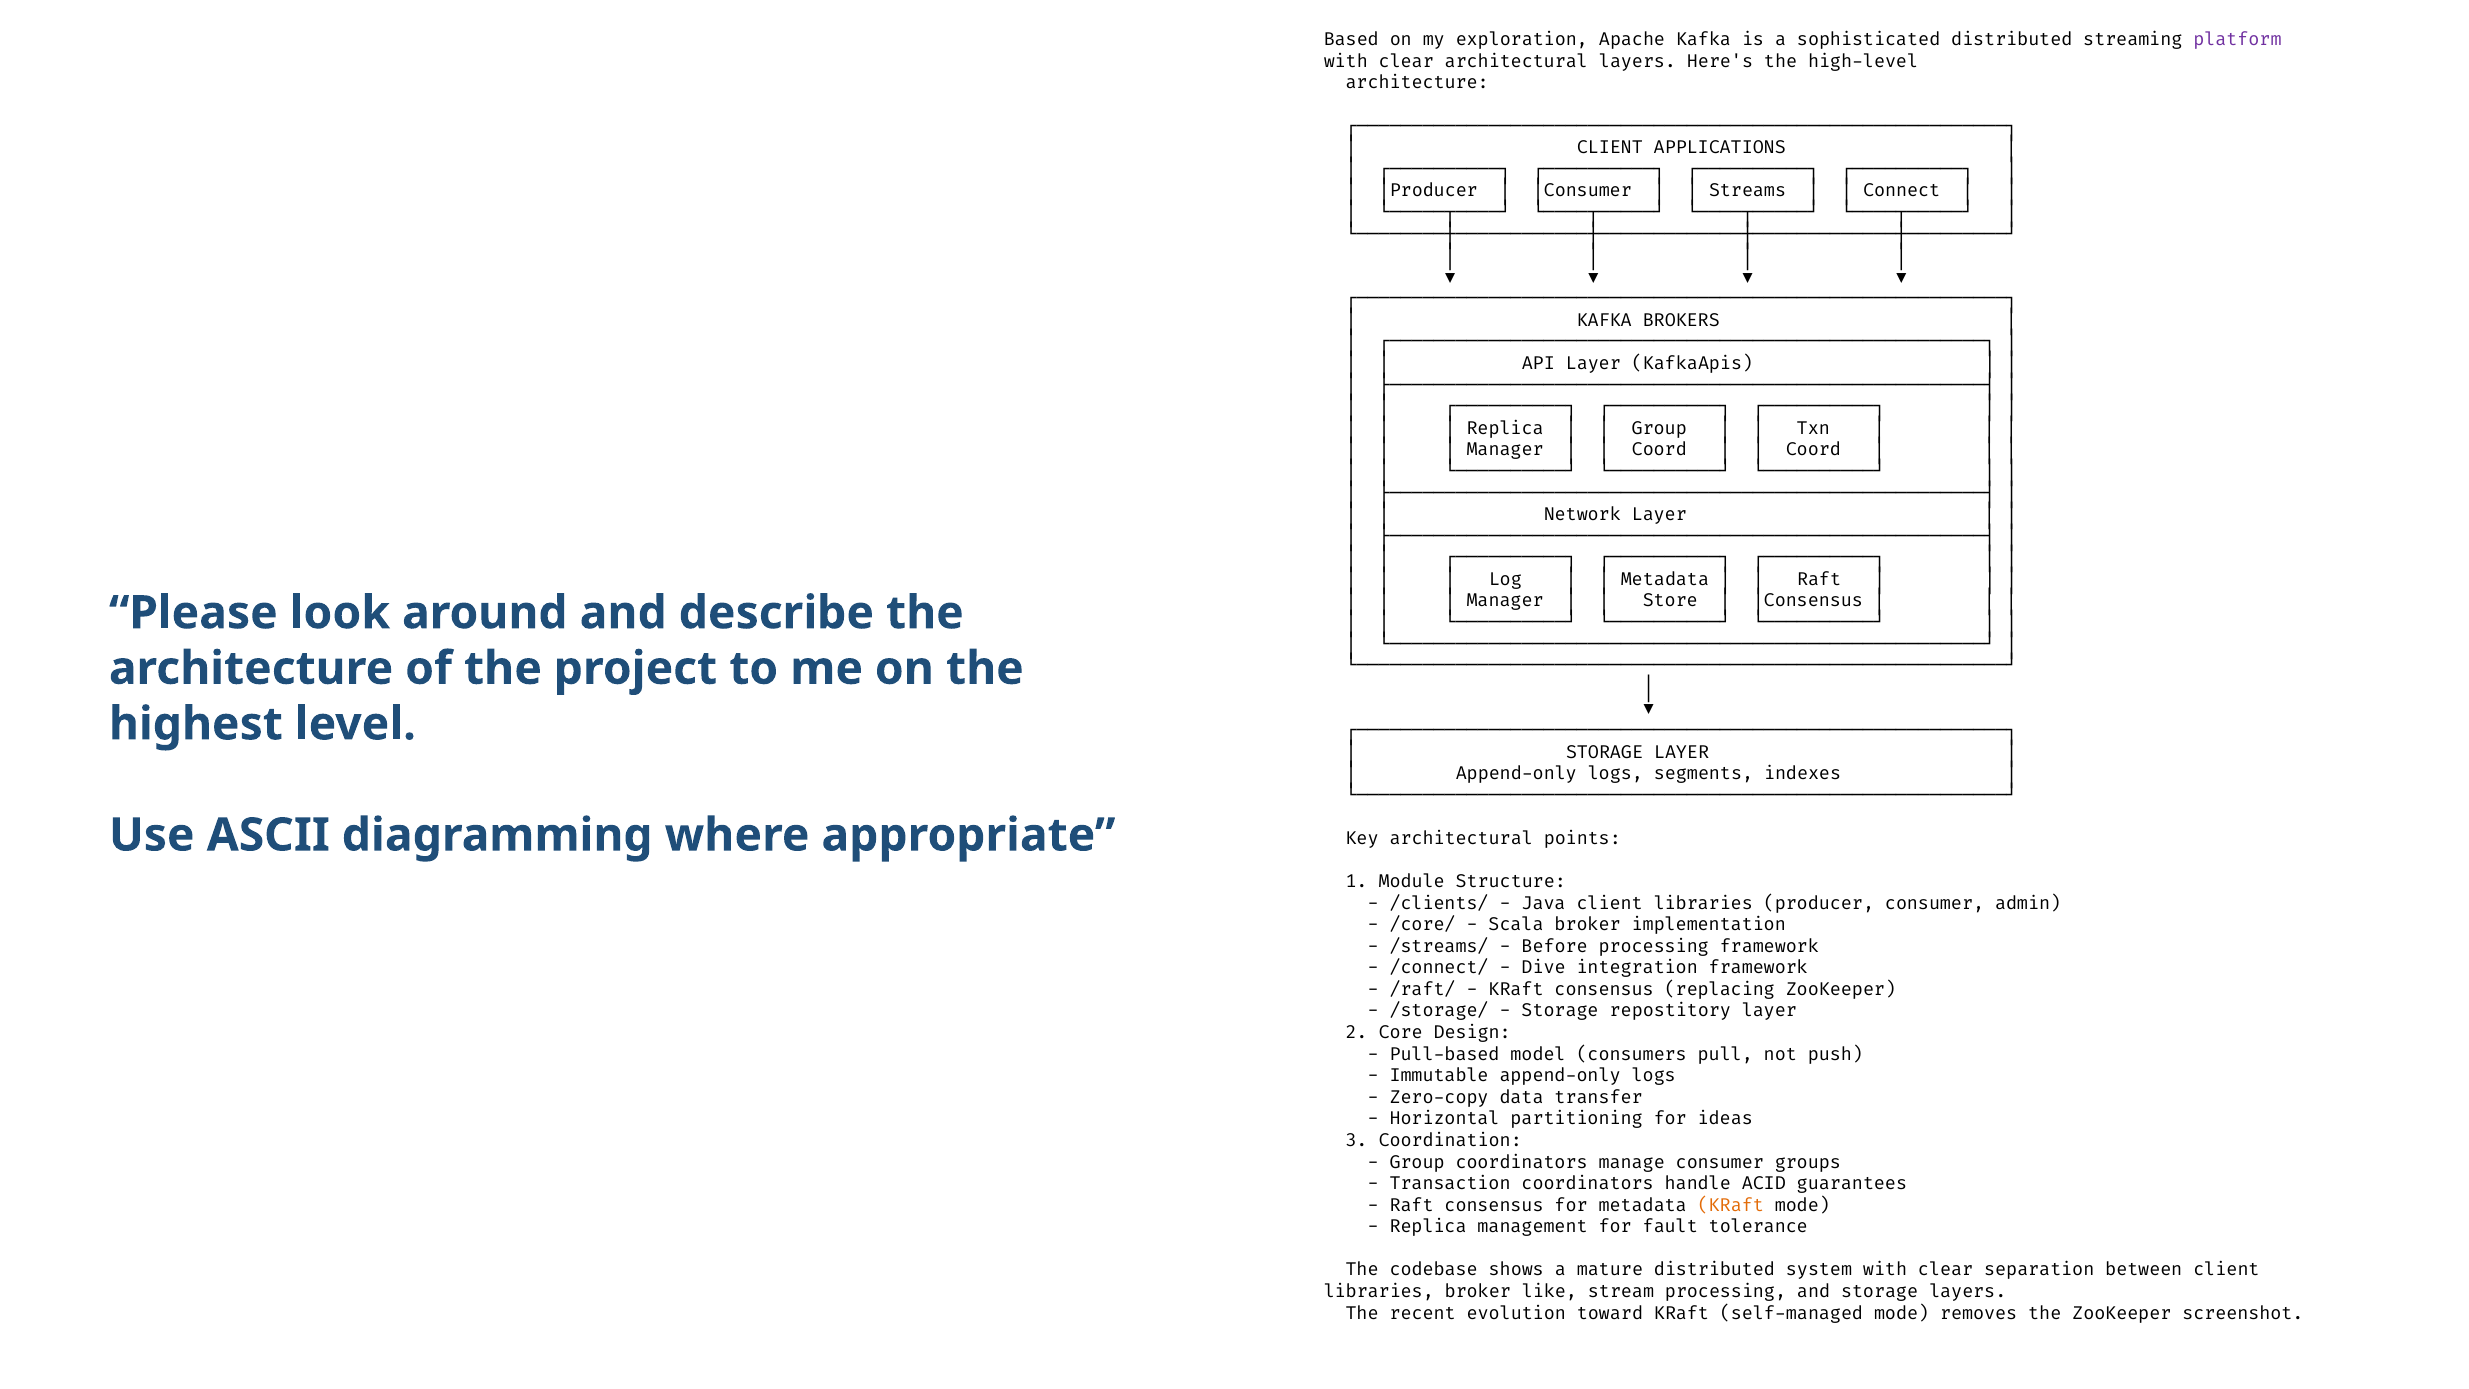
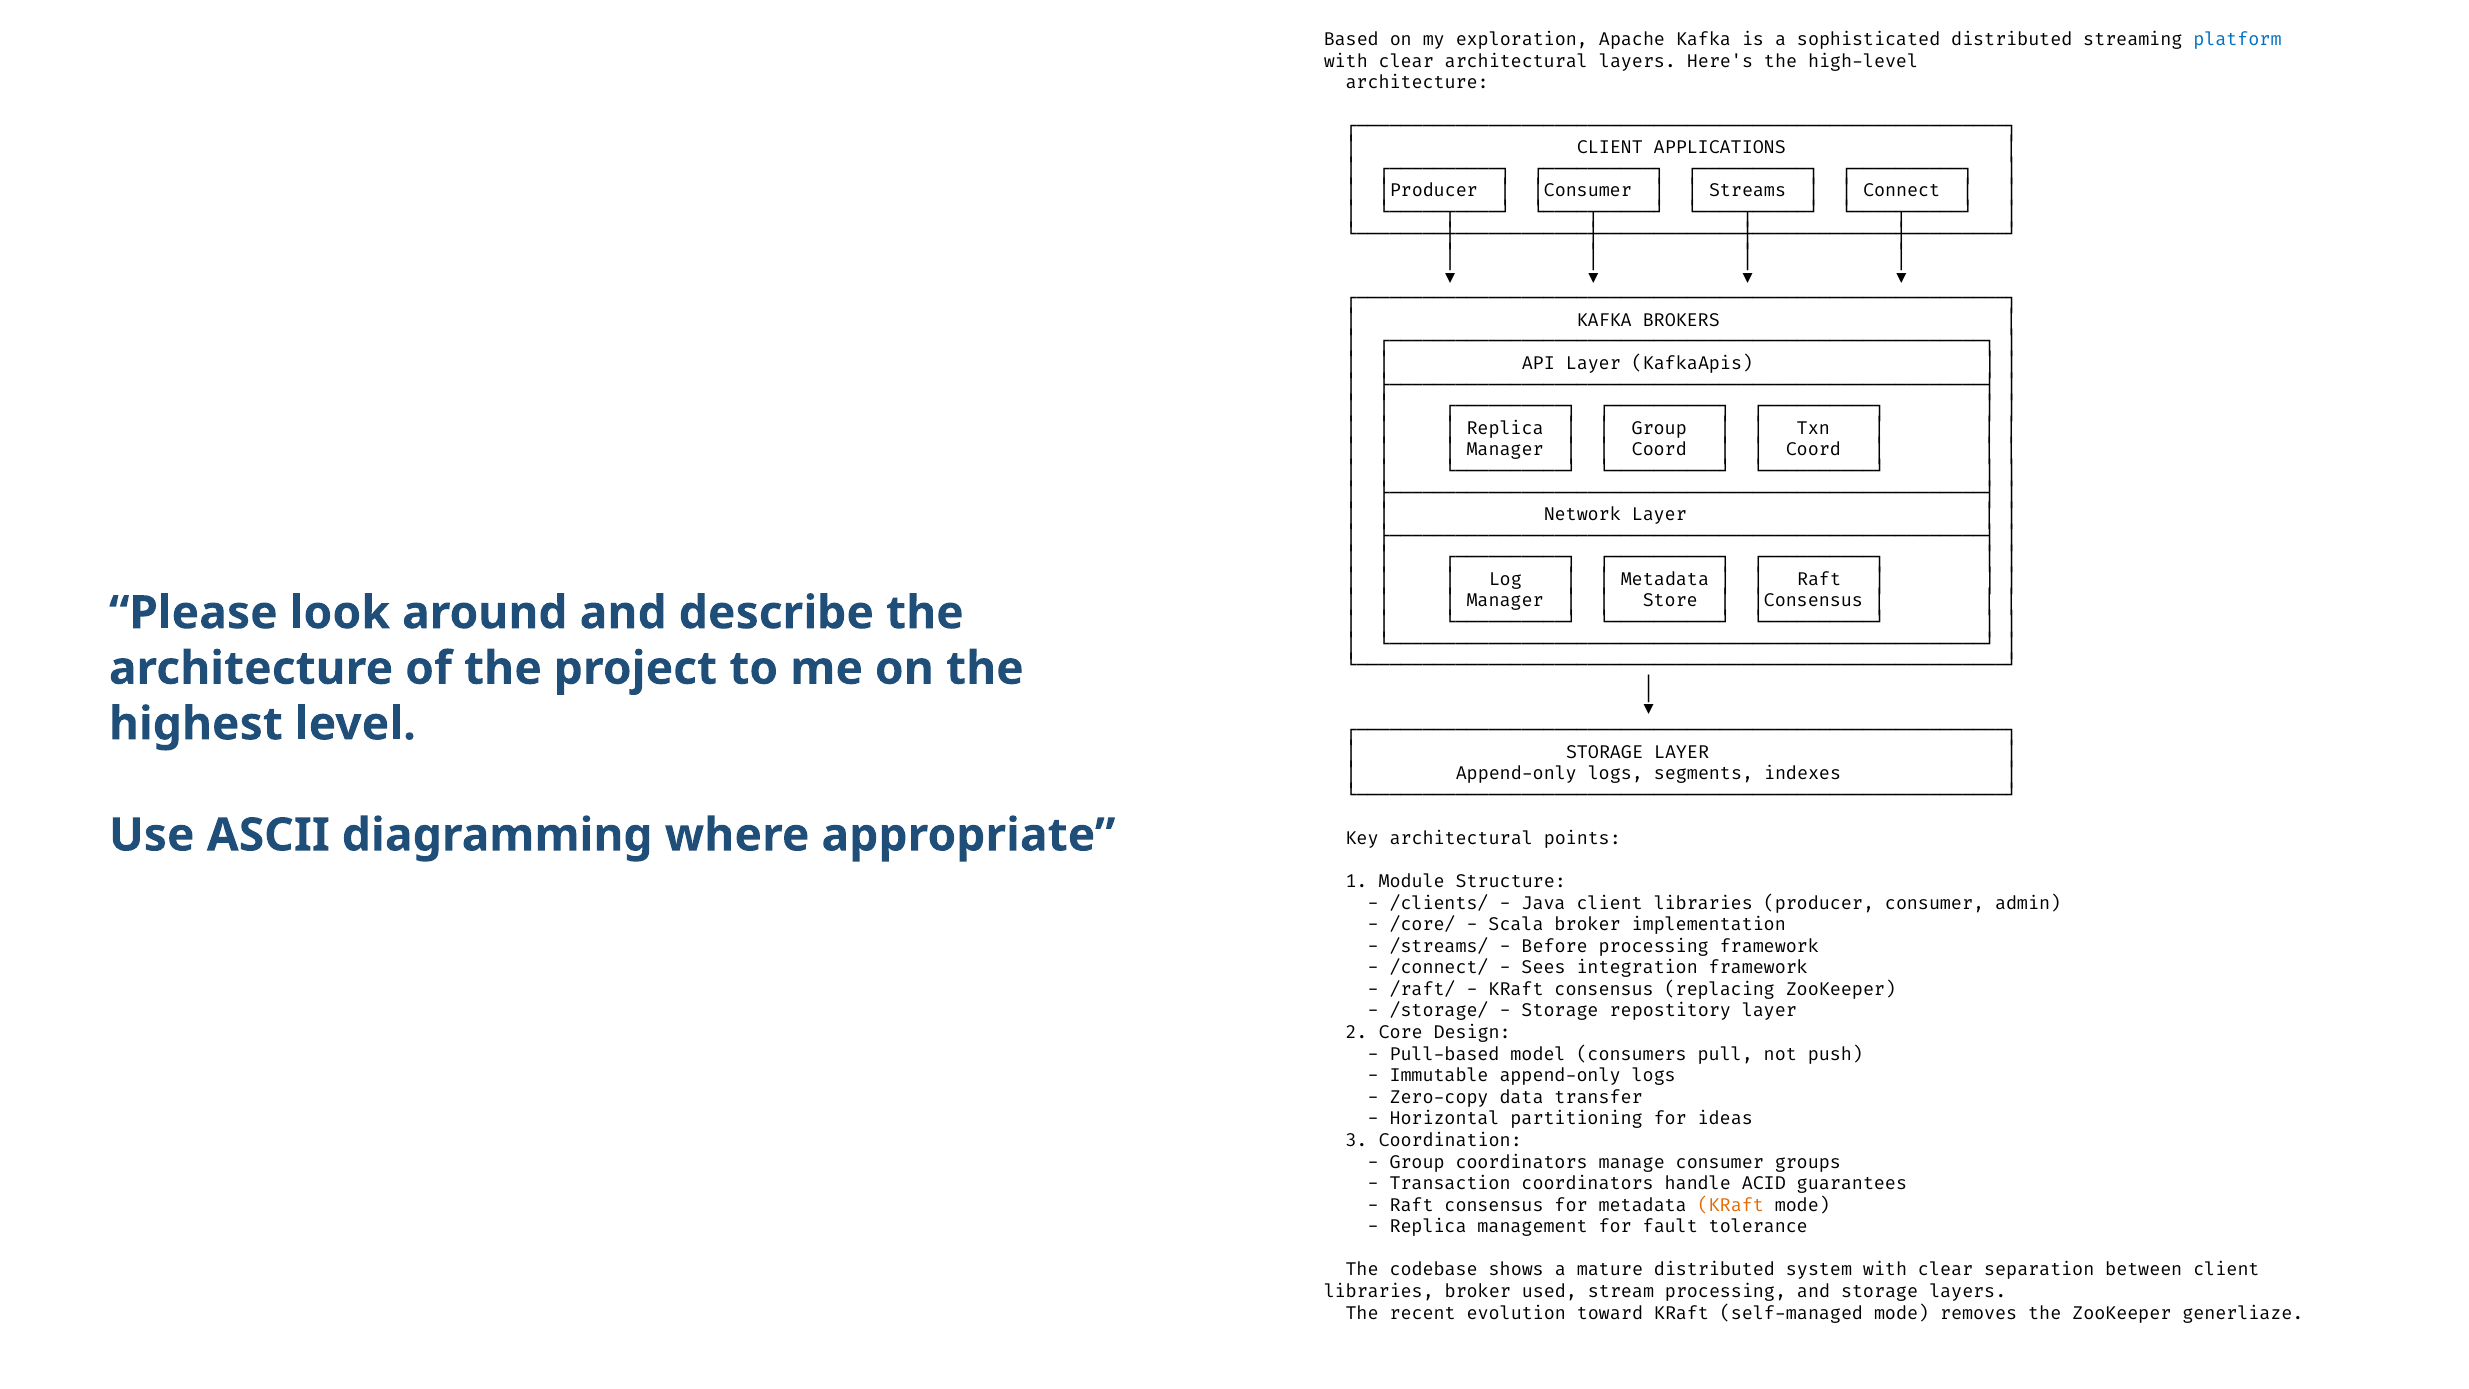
platform colour: purple -> blue
Dive: Dive -> Sees
like: like -> used
screenshot: screenshot -> generliaze
